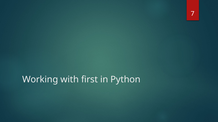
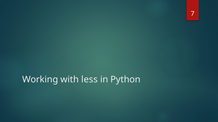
first: first -> less
